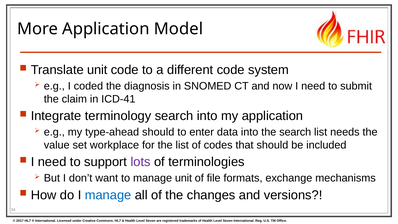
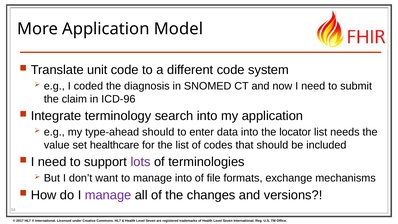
ICD-41: ICD-41 -> ICD-96
the search: search -> locator
workplace: workplace -> healthcare
manage unit: unit -> into
manage at (108, 195) colour: blue -> purple
